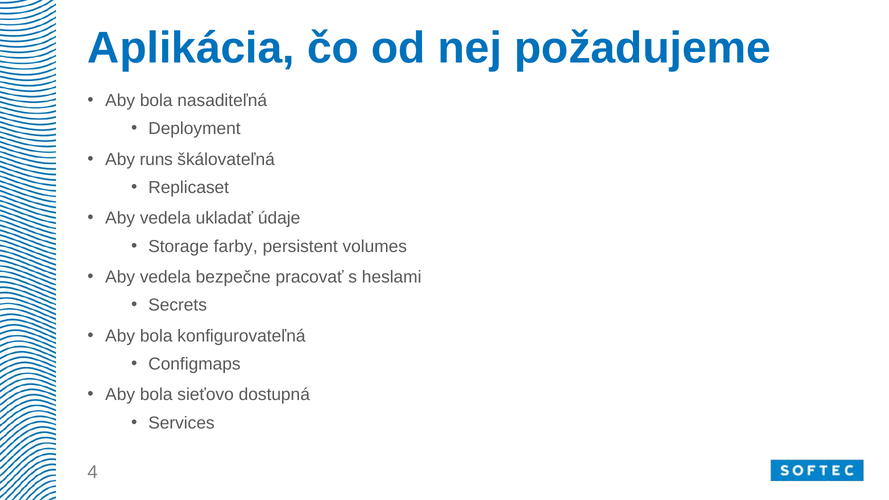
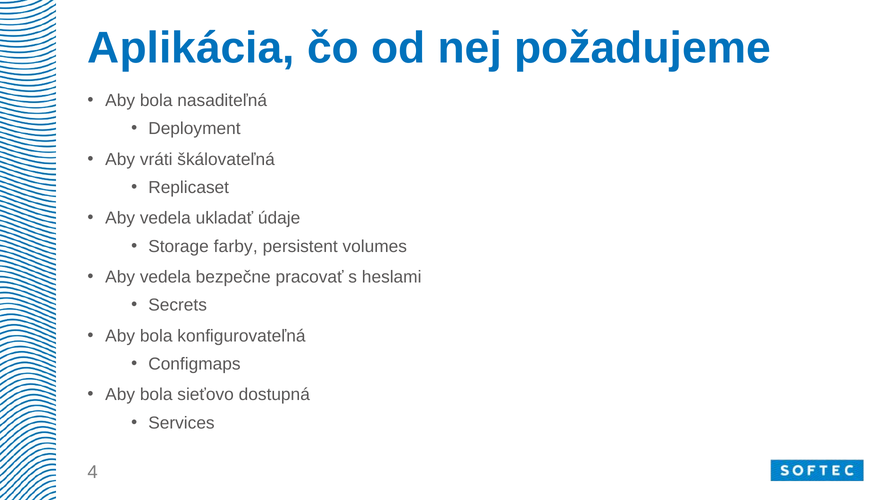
runs: runs -> vráti
